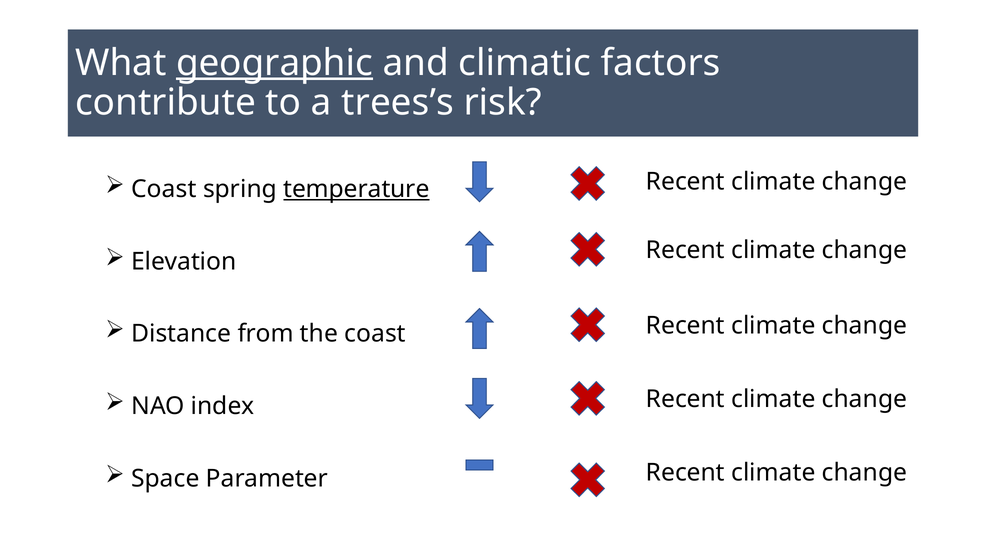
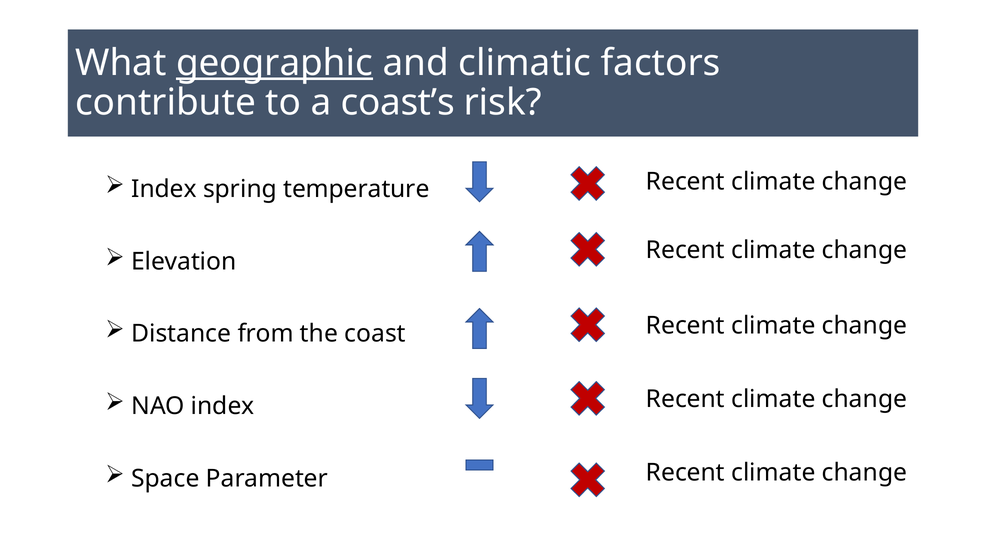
trees’s: trees’s -> coast’s
Coast at (164, 189): Coast -> Index
temperature underline: present -> none
